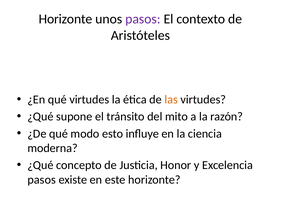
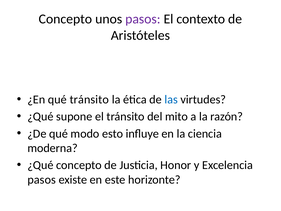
Horizonte at (65, 19): Horizonte -> Concepto
qué virtudes: virtudes -> tránsito
las colour: orange -> blue
